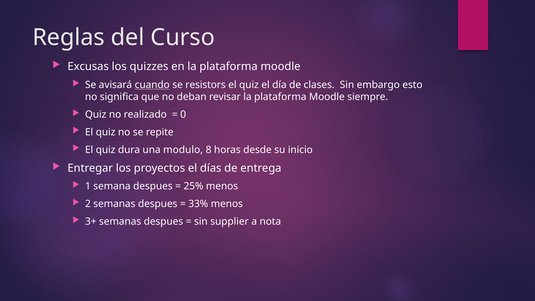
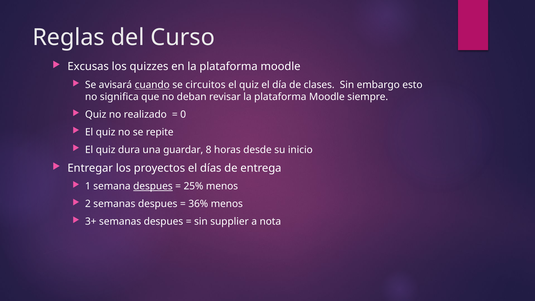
resistors: resistors -> circuitos
modulo: modulo -> guardar
despues at (153, 186) underline: none -> present
33%: 33% -> 36%
